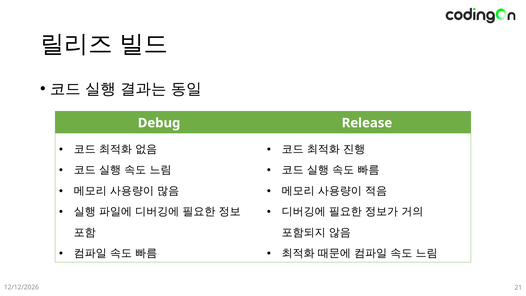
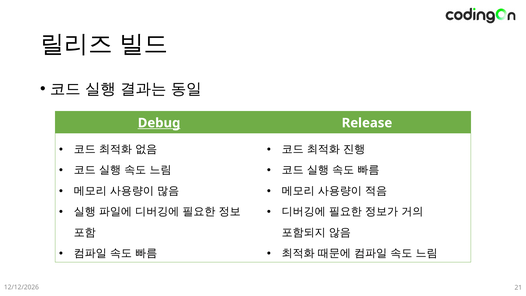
Debug underline: none -> present
